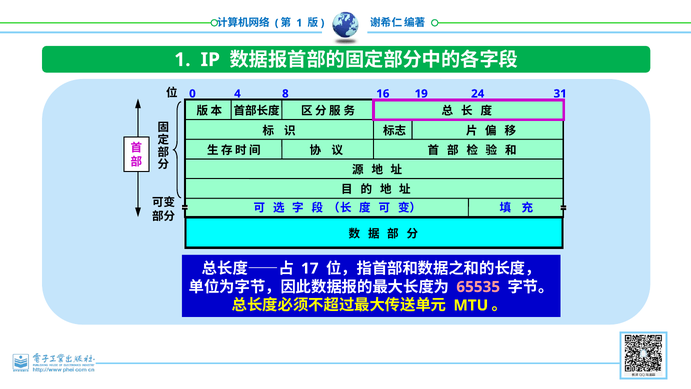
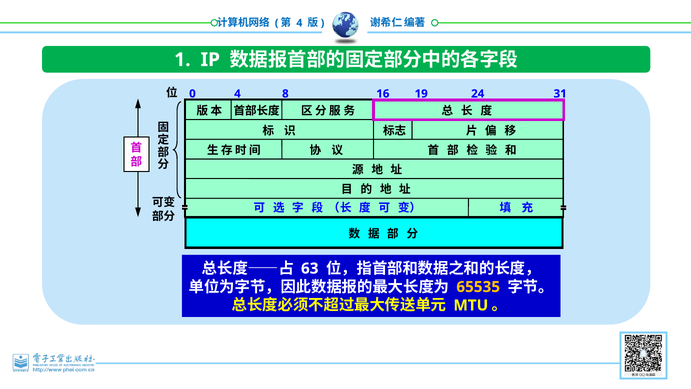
1 at (299, 23): 1 -> 4
17: 17 -> 63
65535 colour: pink -> yellow
